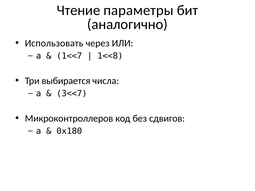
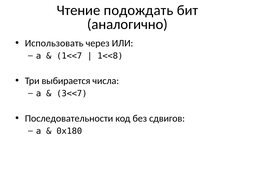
параметры: параметры -> подождать
Микроконтроллеров: Микроконтроллеров -> Последовательности
